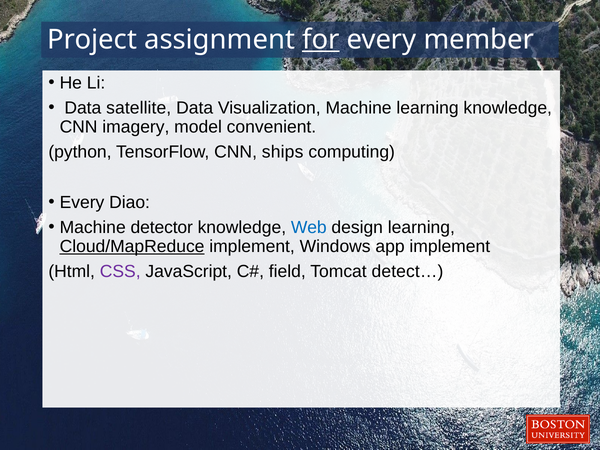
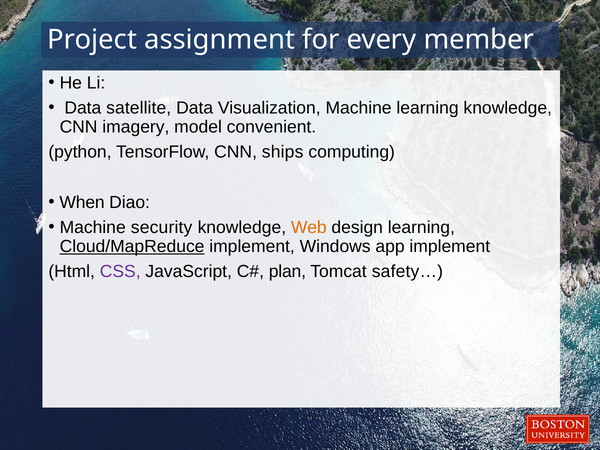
for underline: present -> none
Every at (82, 202): Every -> When
detector: detector -> security
Web colour: blue -> orange
field: field -> plan
detect…: detect… -> safety…
